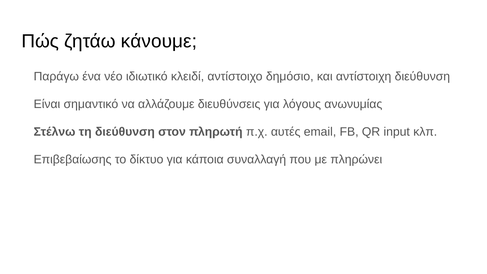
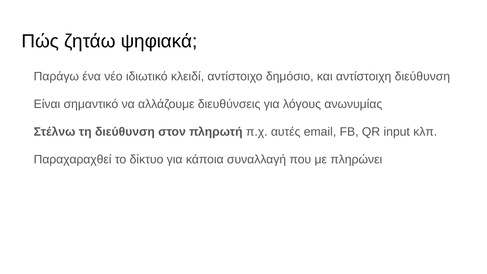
κάνουμε: κάνουμε -> ψηφιακά
Επιβεβαίωσης: Επιβεβαίωσης -> Παραχαραχθεί
